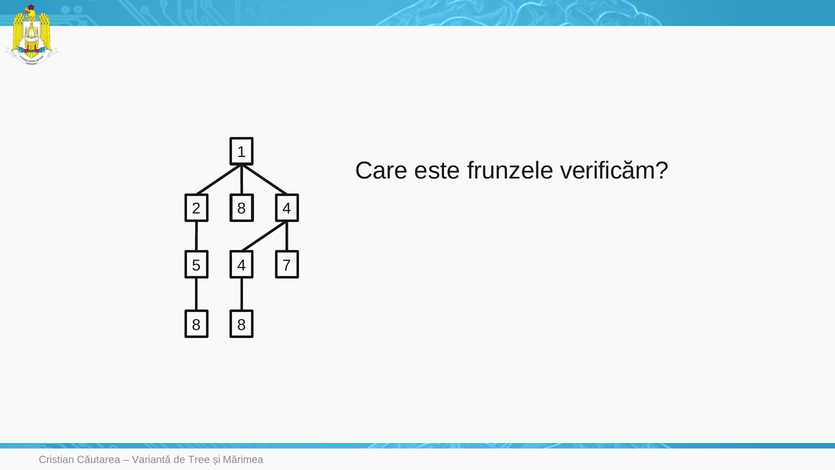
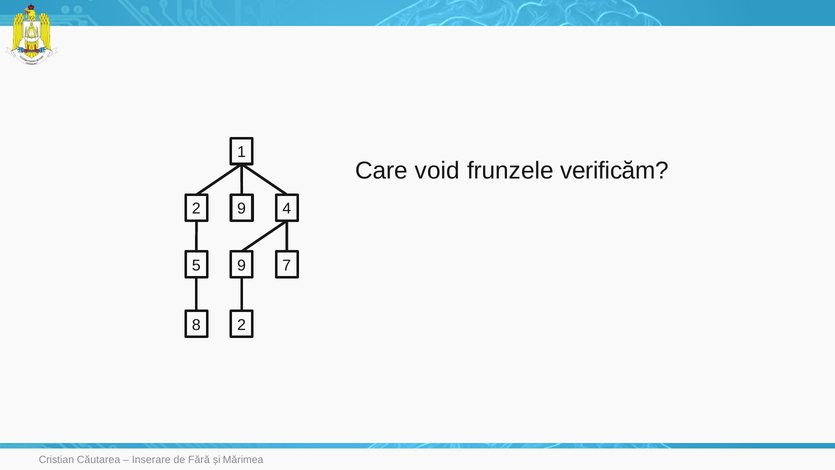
este: este -> void
2 8: 8 -> 9
5 4: 4 -> 9
8 8: 8 -> 2
Variantă: Variantă -> Inserare
Tree: Tree -> Fără
